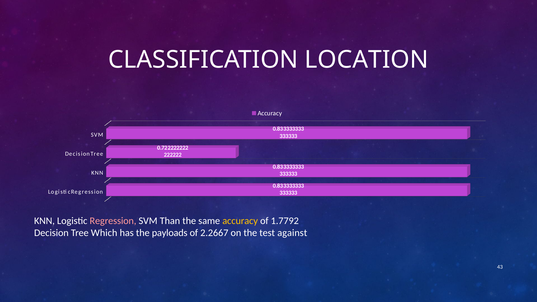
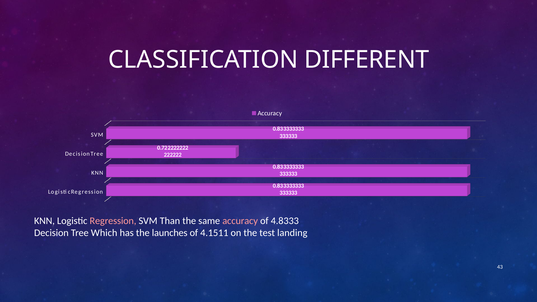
LOCATION: LOCATION -> DIFFERENT
accuracy at (240, 221) colour: yellow -> pink
1.7792: 1.7792 -> 4.8333
payloads: payloads -> launches
2.2667: 2.2667 -> 4.1511
against: against -> landing
